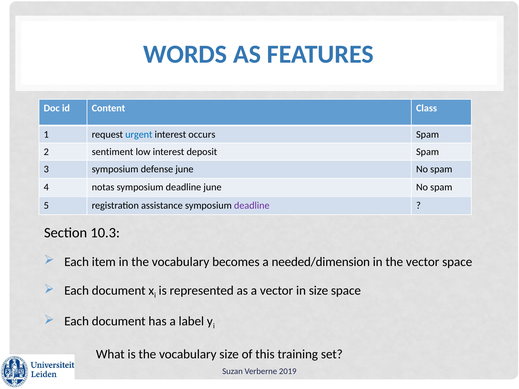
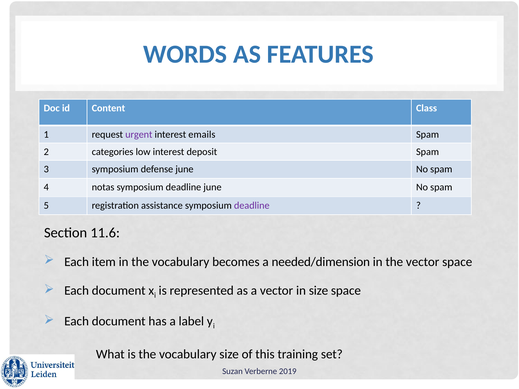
urgent colour: blue -> purple
occurs: occurs -> emails
sentiment: sentiment -> categories
10.3: 10.3 -> 11.6
